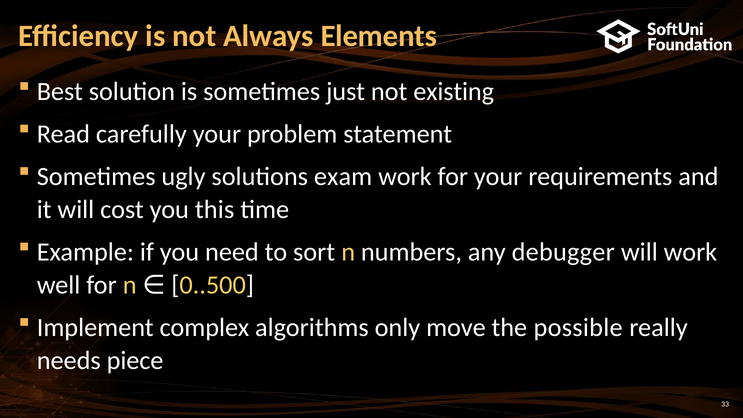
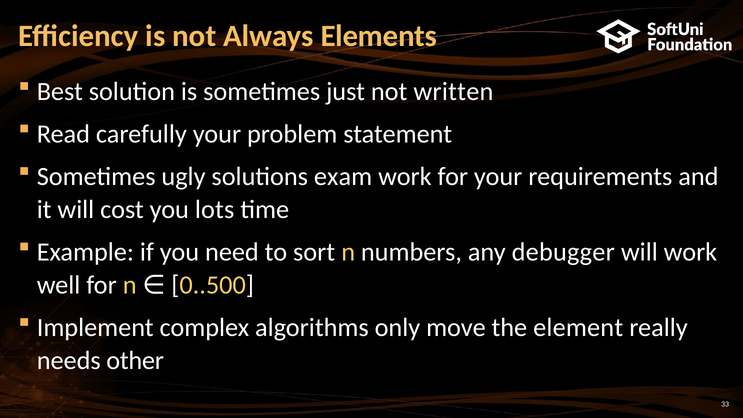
existing: existing -> written
this: this -> lots
possible: possible -> element
piece: piece -> other
